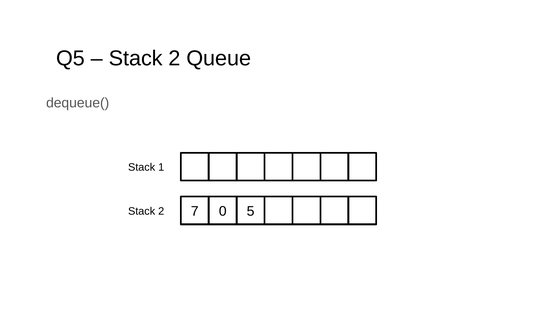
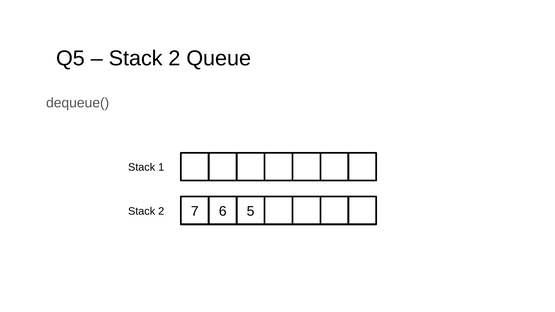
0: 0 -> 6
